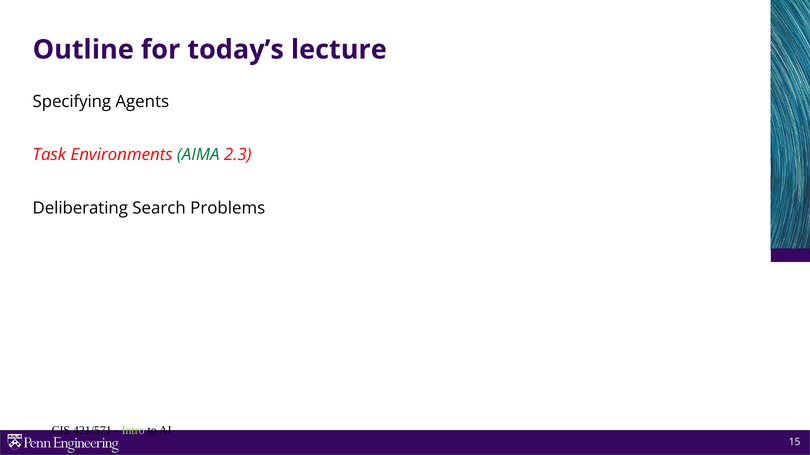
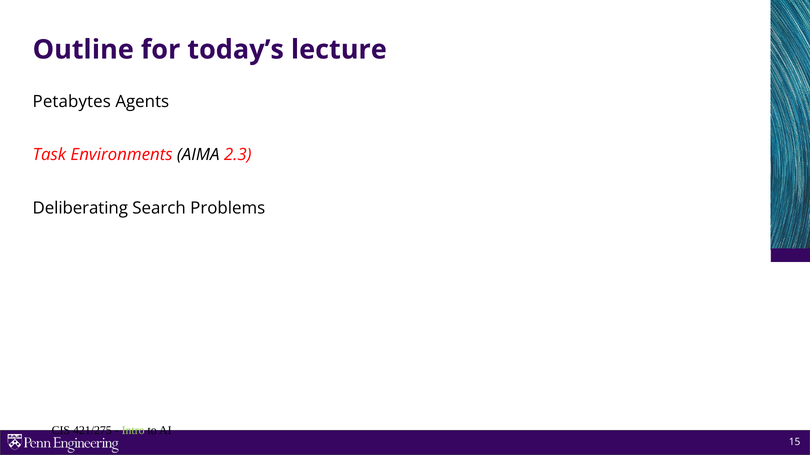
Specifying: Specifying -> Petabytes
AIMA colour: green -> black
421/571: 421/571 -> 421/275
